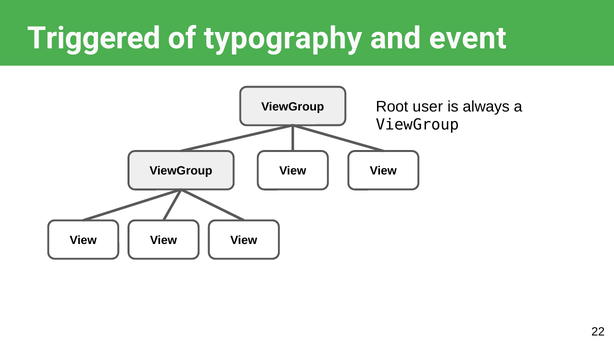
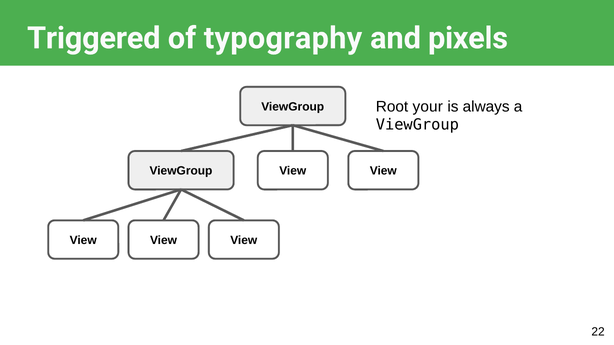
event: event -> pixels
user: user -> your
